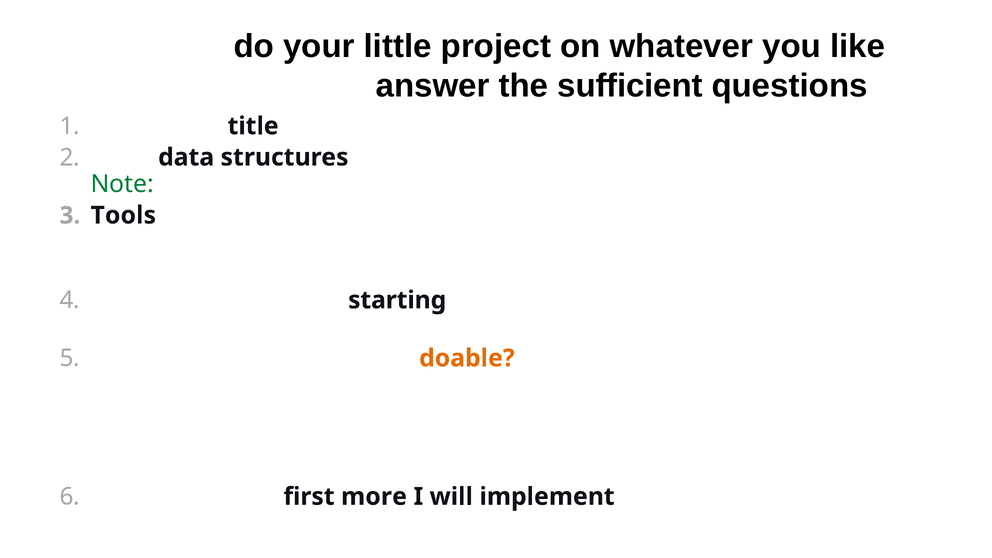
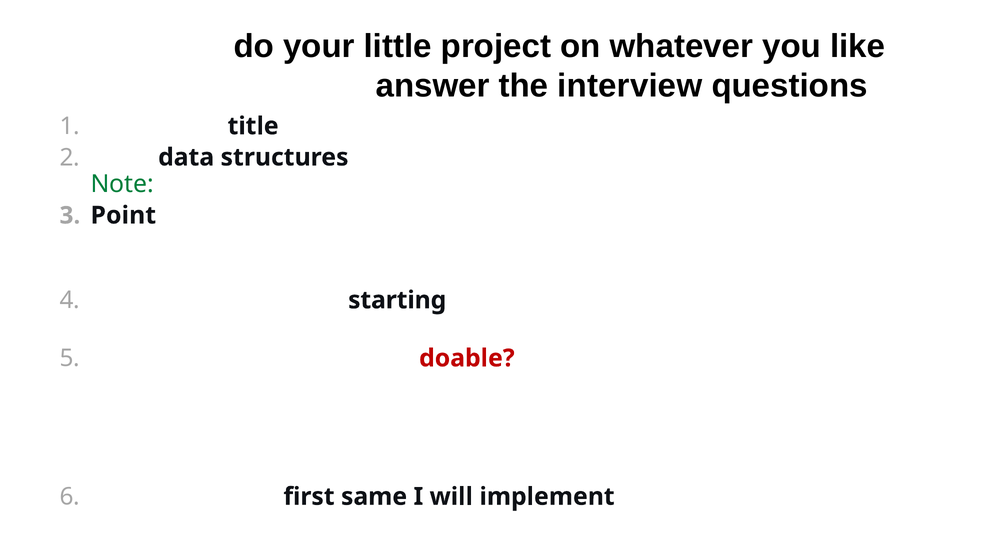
sufficient: sufficient -> interview
Tools: Tools -> Point
doable colour: orange -> red
more: more -> same
